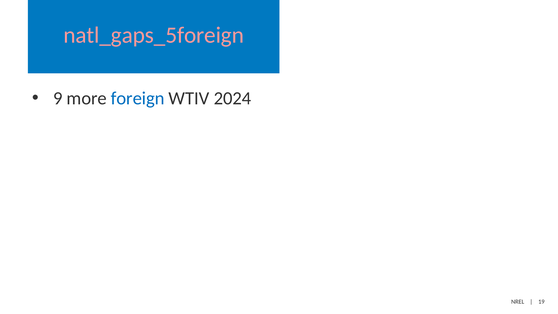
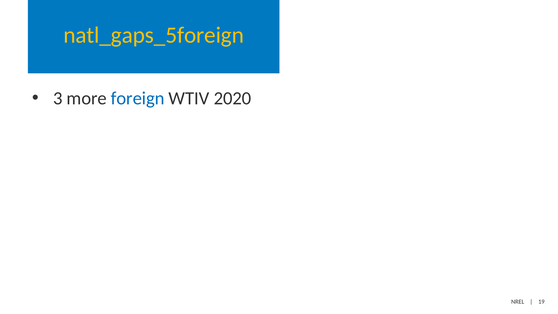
natl_gaps_5foreign colour: pink -> yellow
9: 9 -> 3
2024: 2024 -> 2020
